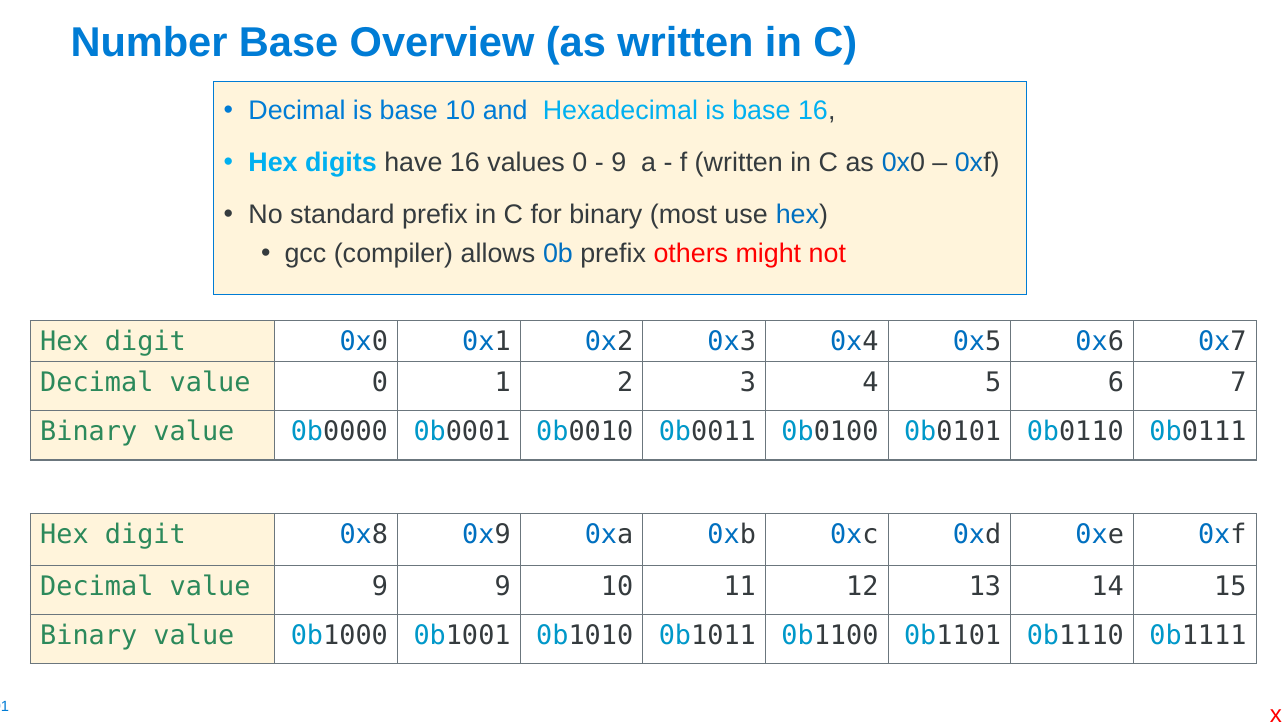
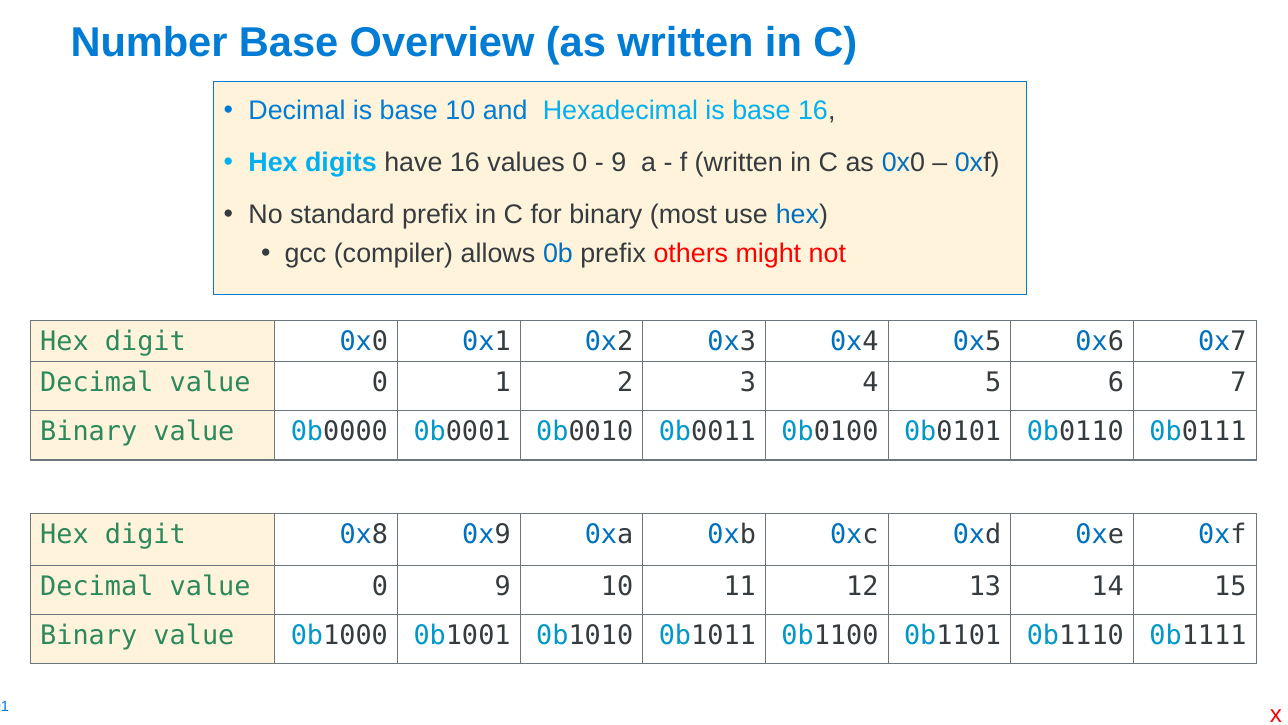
9 at (380, 586): 9 -> 0
